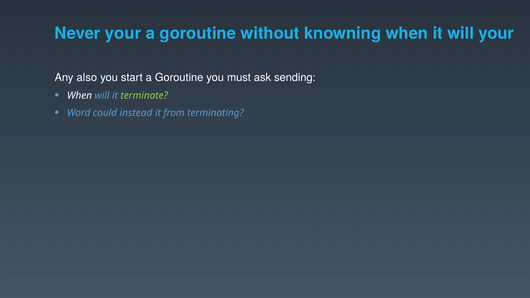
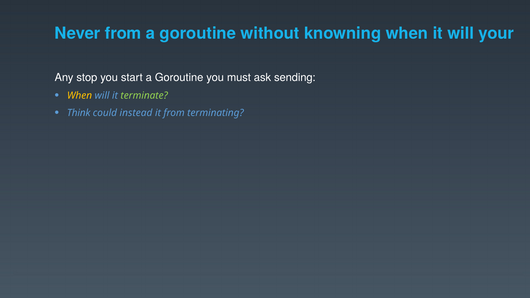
Never your: your -> from
also: also -> stop
When at (80, 96) colour: white -> yellow
Word: Word -> Think
